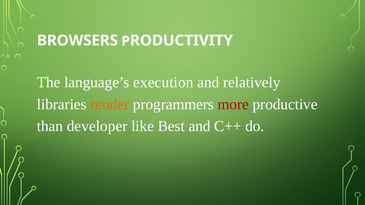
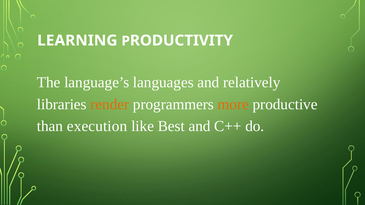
BROWSERS: BROWSERS -> LEARNING
execution: execution -> languages
more colour: red -> orange
developer: developer -> execution
